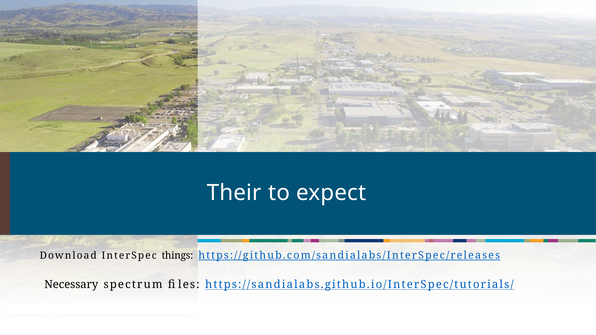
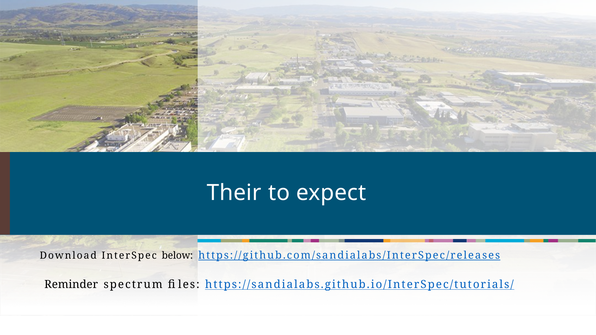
things: things -> below
Necessary: Necessary -> Reminder
